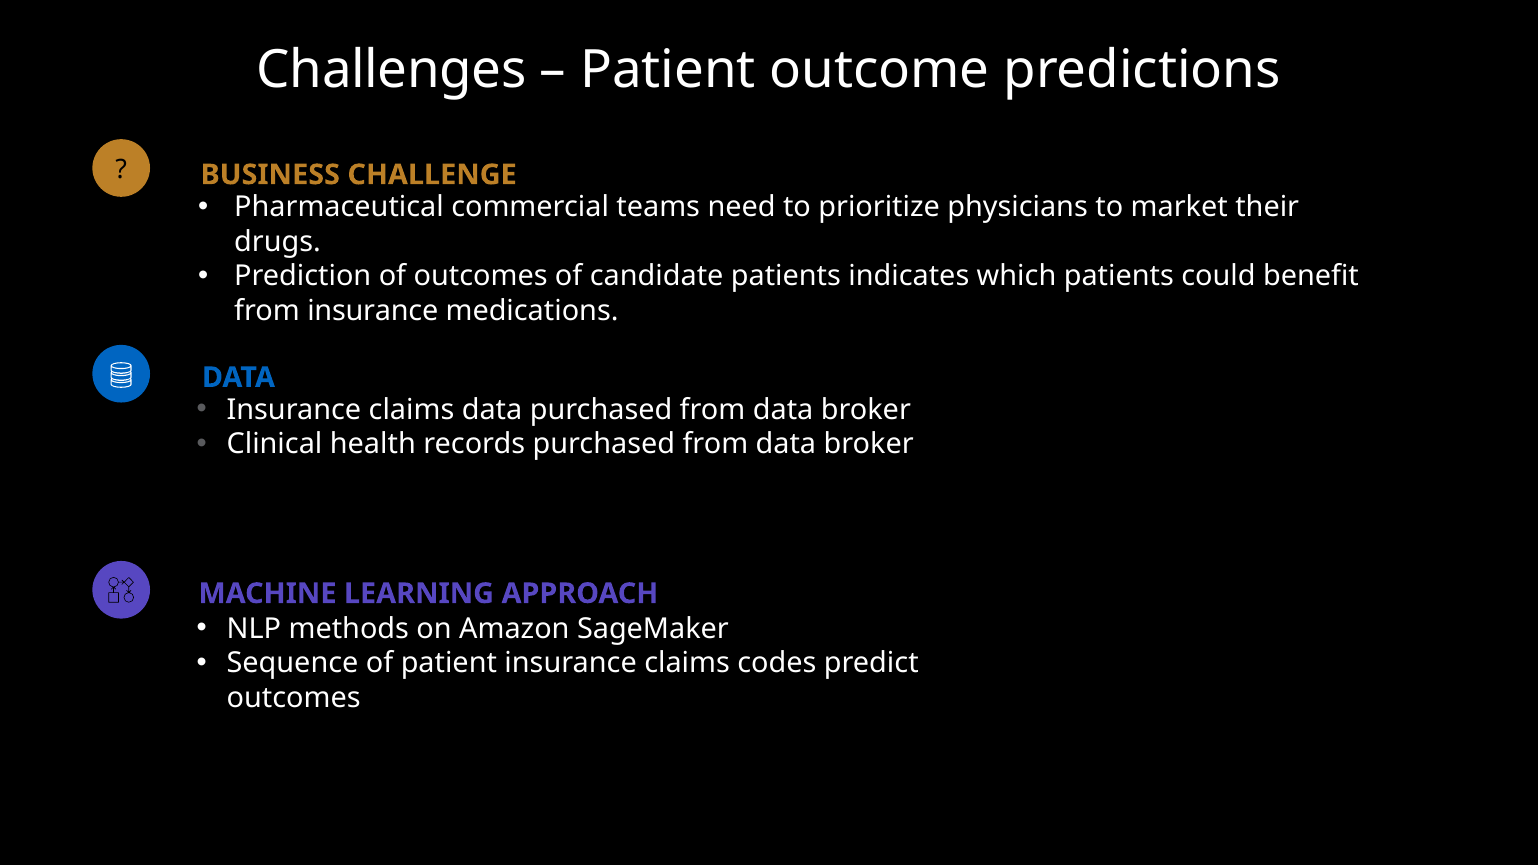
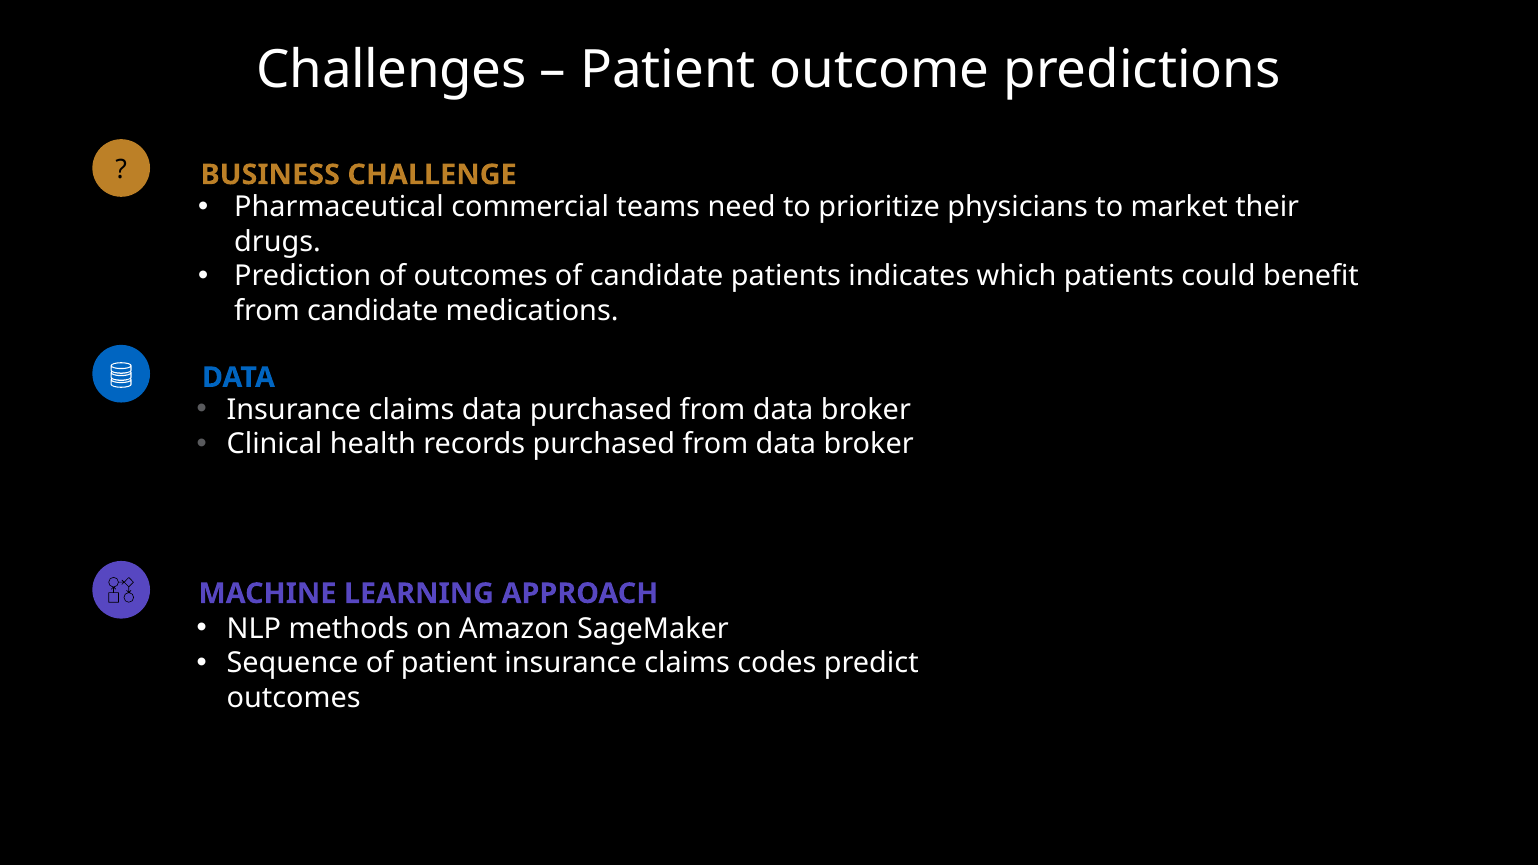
from insurance: insurance -> candidate
